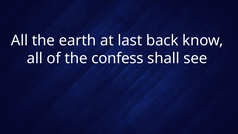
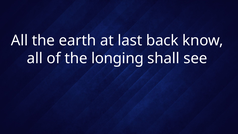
confess: confess -> longing
